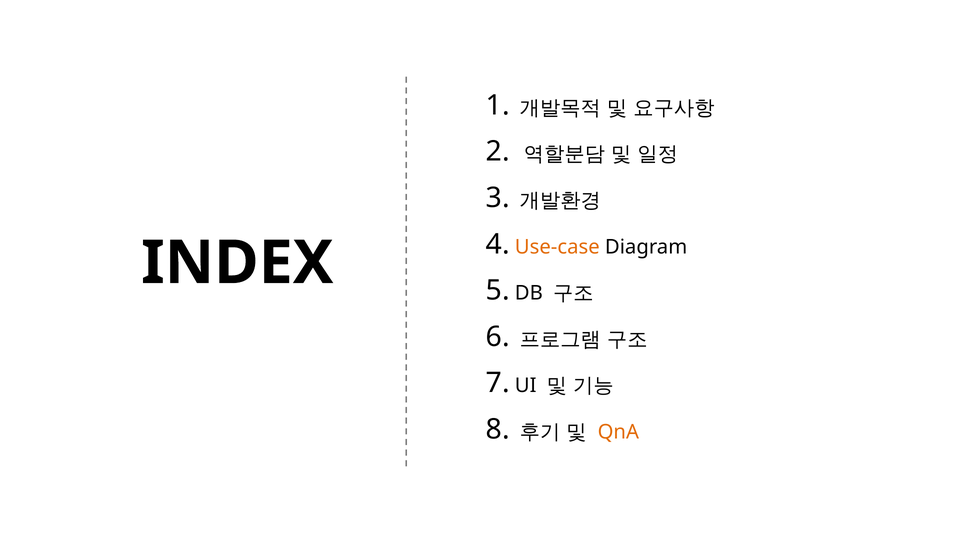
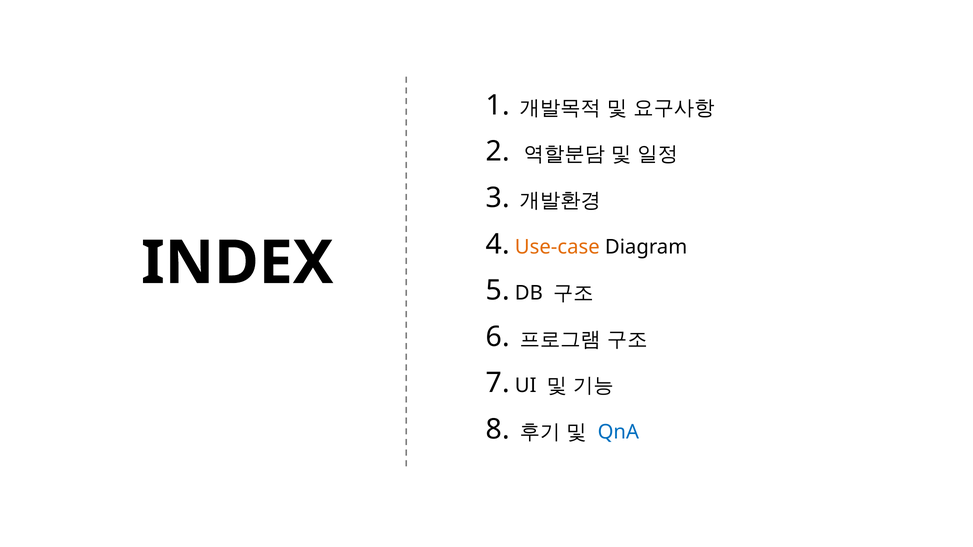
QnA colour: orange -> blue
